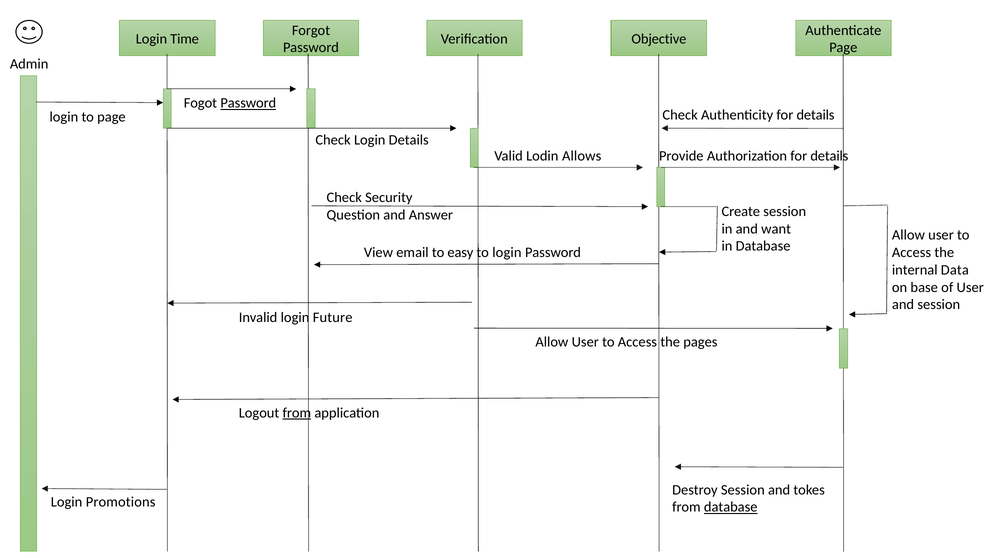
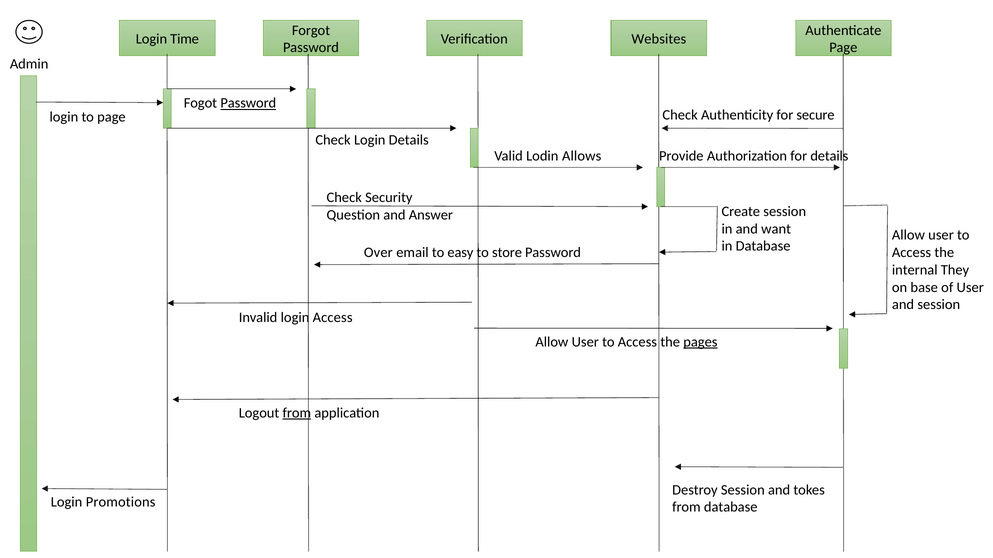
Objective: Objective -> Websites
Authenticity for details: details -> secure
View: View -> Over
to login: login -> store
Data: Data -> They
login Future: Future -> Access
pages underline: none -> present
database at (731, 508) underline: present -> none
